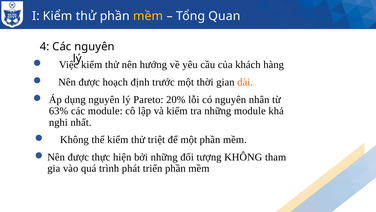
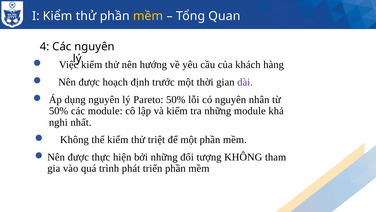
dài colour: orange -> purple
Pareto 20%: 20% -> 50%
63% at (59, 111): 63% -> 50%
